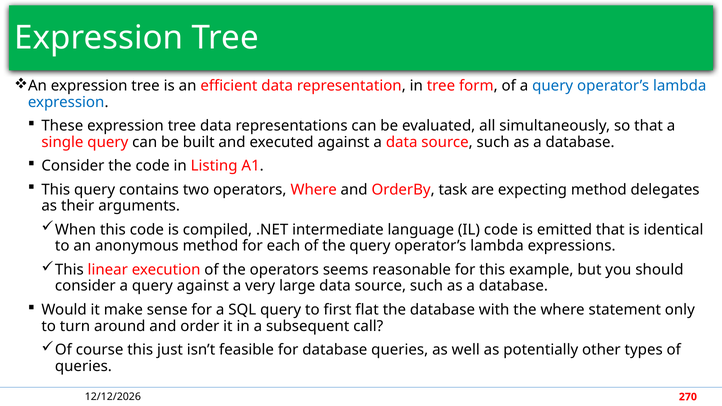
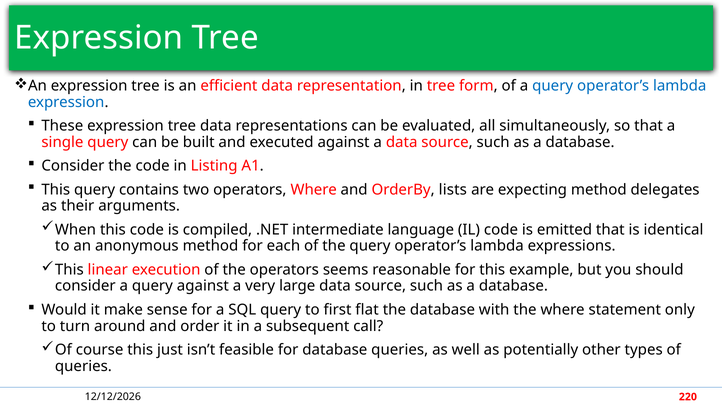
task: task -> lists
270: 270 -> 220
